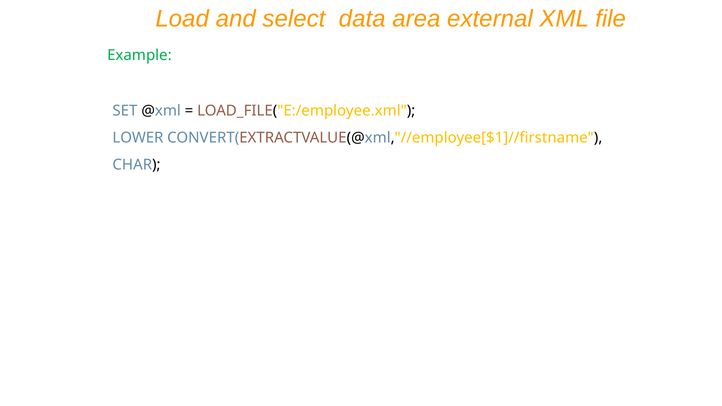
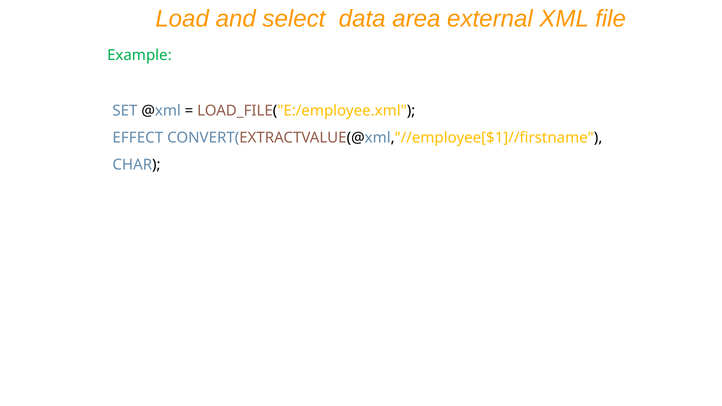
LOWER: LOWER -> EFFECT
